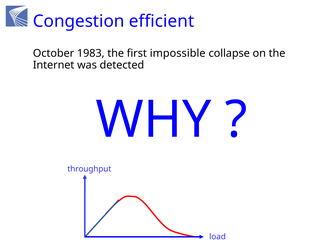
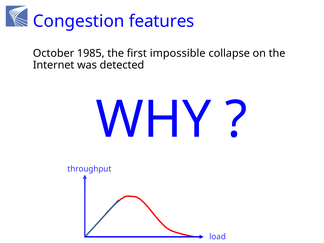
efficient: efficient -> features
1983: 1983 -> 1985
